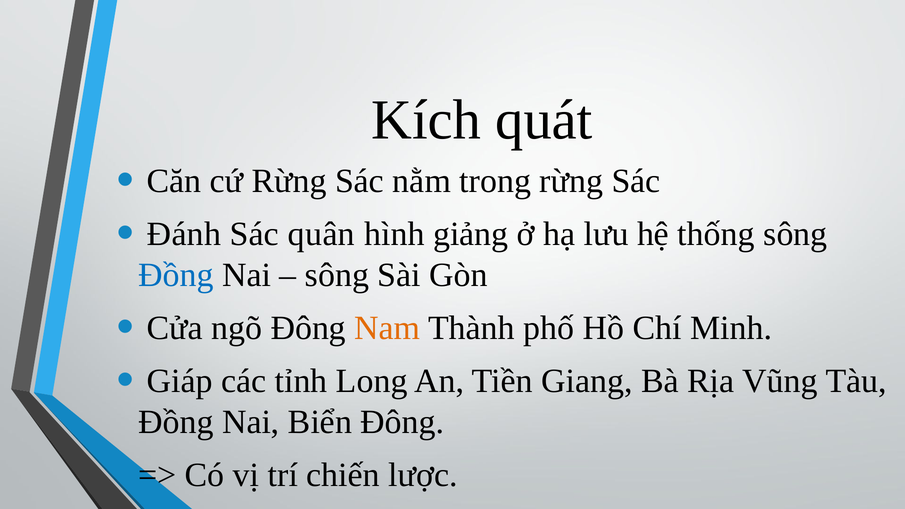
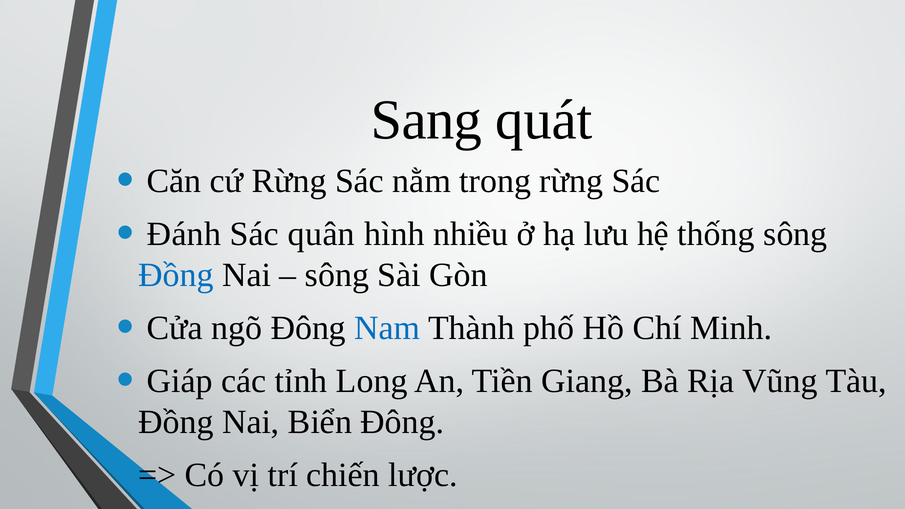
Kích: Kích -> Sang
giảng: giảng -> nhiều
Nam colour: orange -> blue
